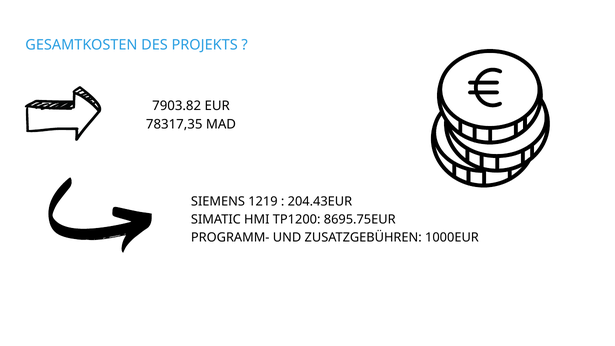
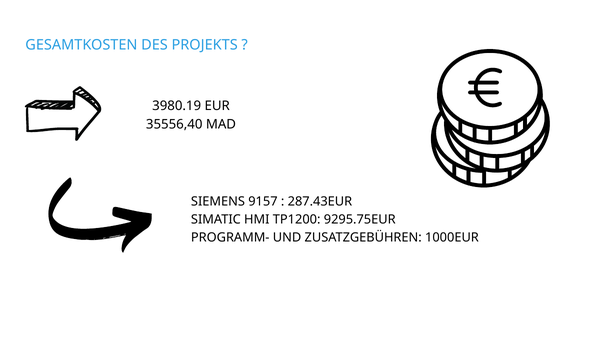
7903.82: 7903.82 -> 3980.19
78317,35: 78317,35 -> 35556,40
1219: 1219 -> 9157
204.43EUR: 204.43EUR -> 287.43EUR
8695.75EUR: 8695.75EUR -> 9295.75EUR
